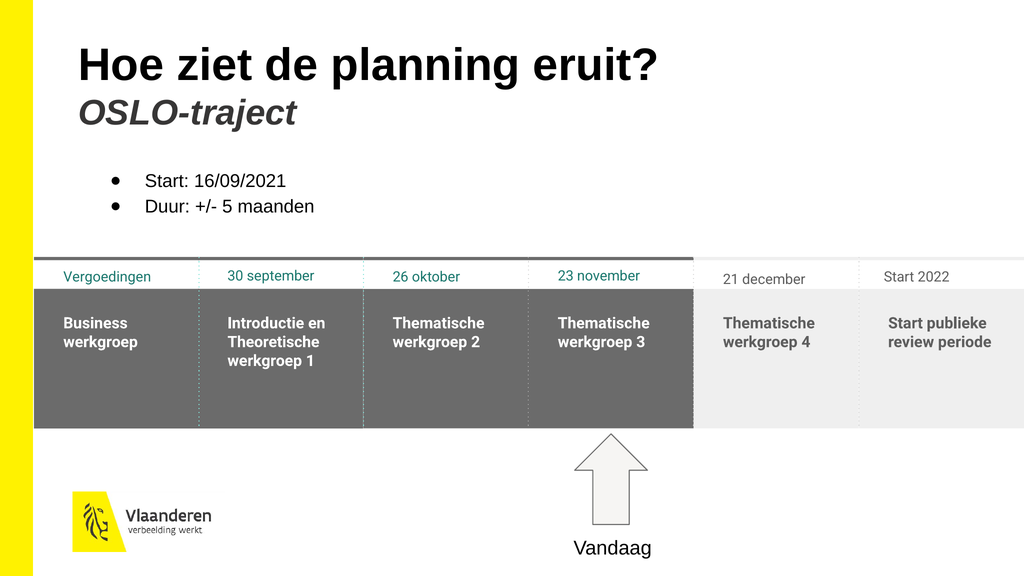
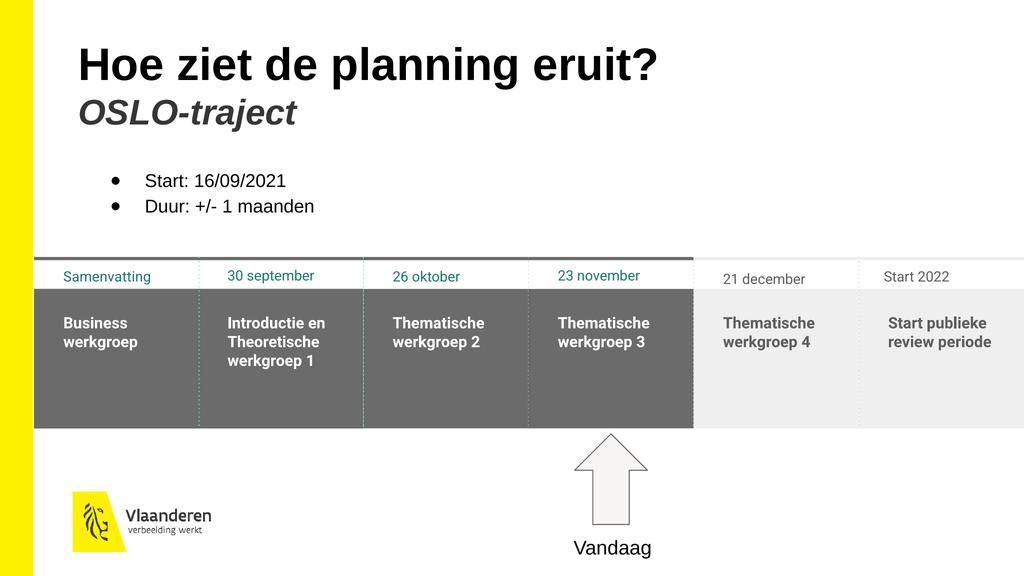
5 at (227, 207): 5 -> 1
Vergoedingen: Vergoedingen -> Samenvatting
